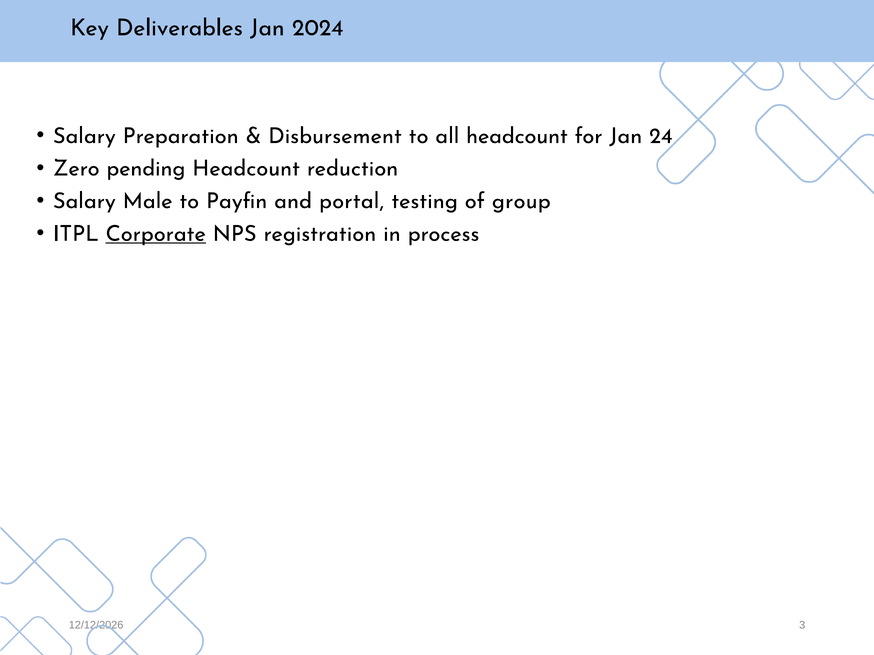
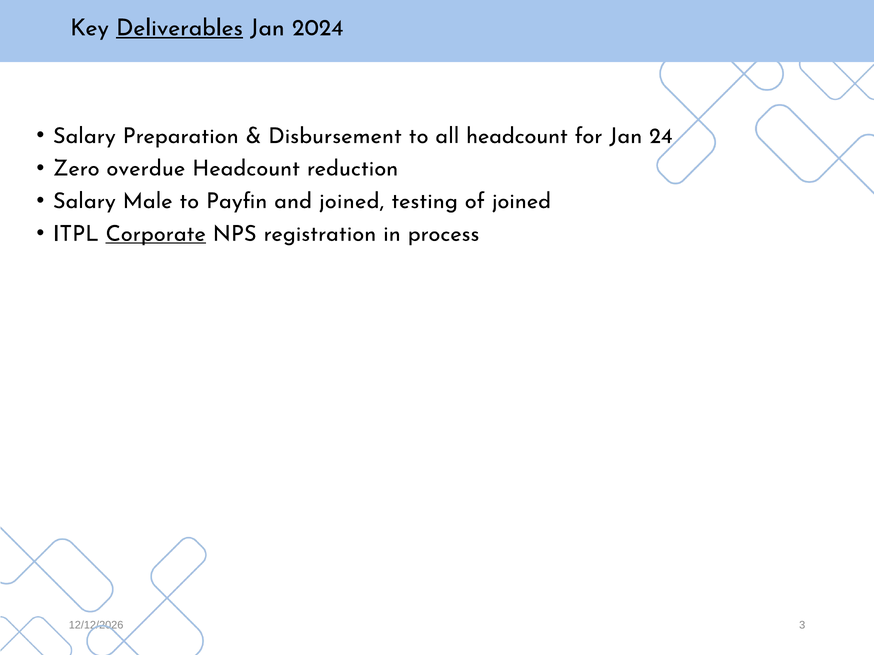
Deliverables underline: none -> present
pending: pending -> overdue
and portal: portal -> joined
of group: group -> joined
